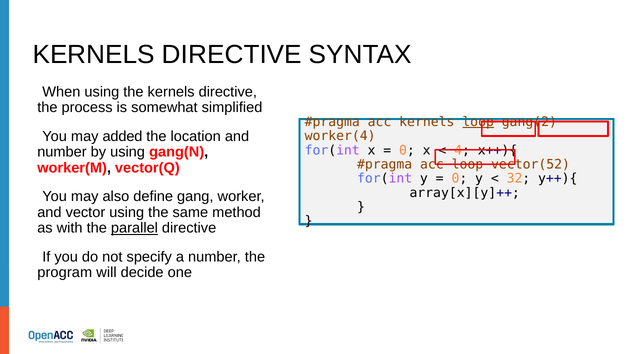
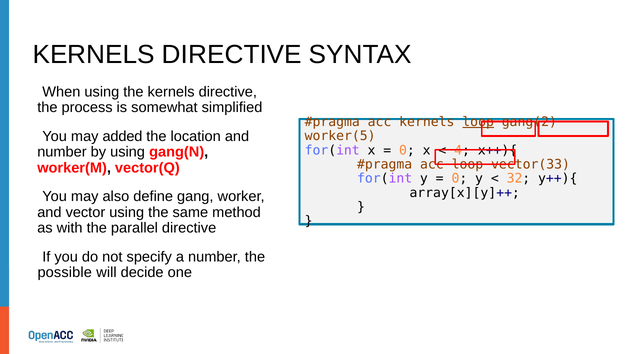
worker(4: worker(4 -> worker(5
vector(52: vector(52 -> vector(33
parallel underline: present -> none
program: program -> possible
